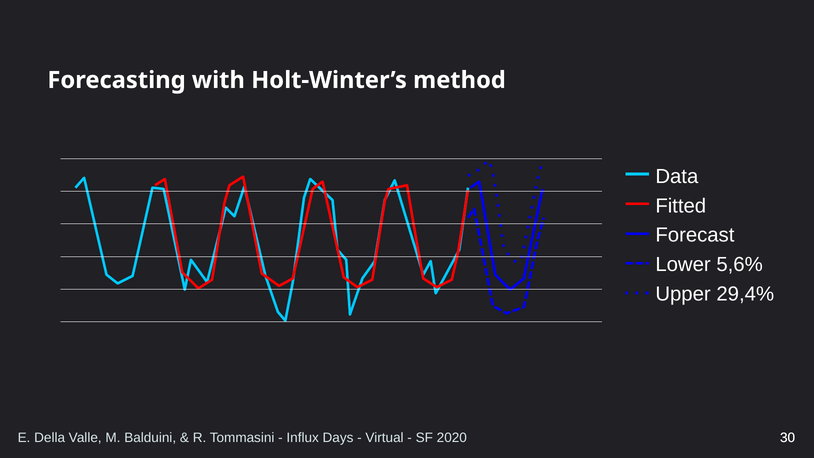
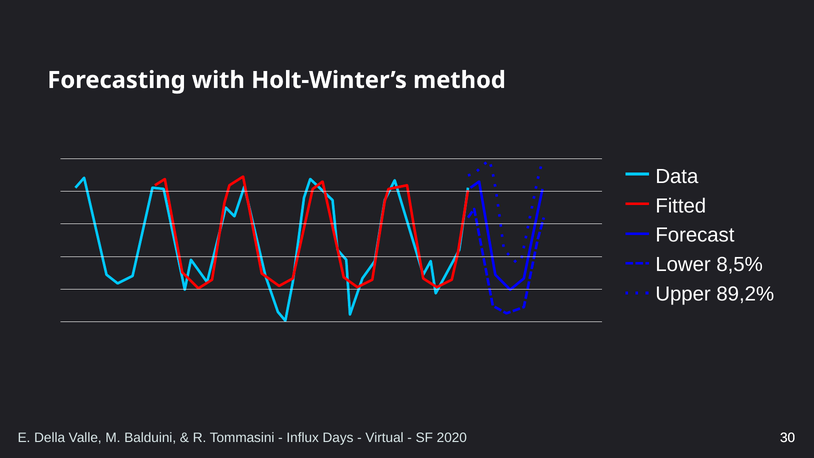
5,6%: 5,6% -> 8,5%
29,4%: 29,4% -> 89,2%
